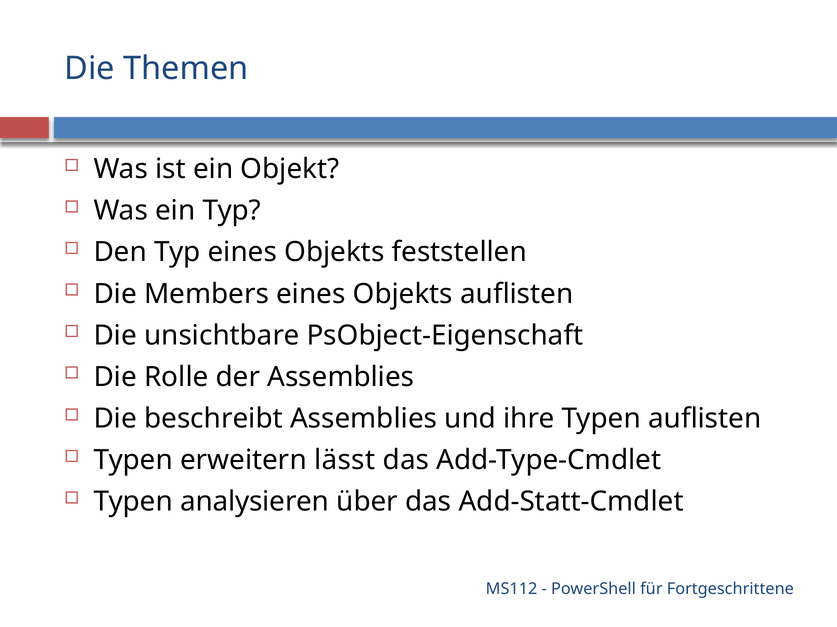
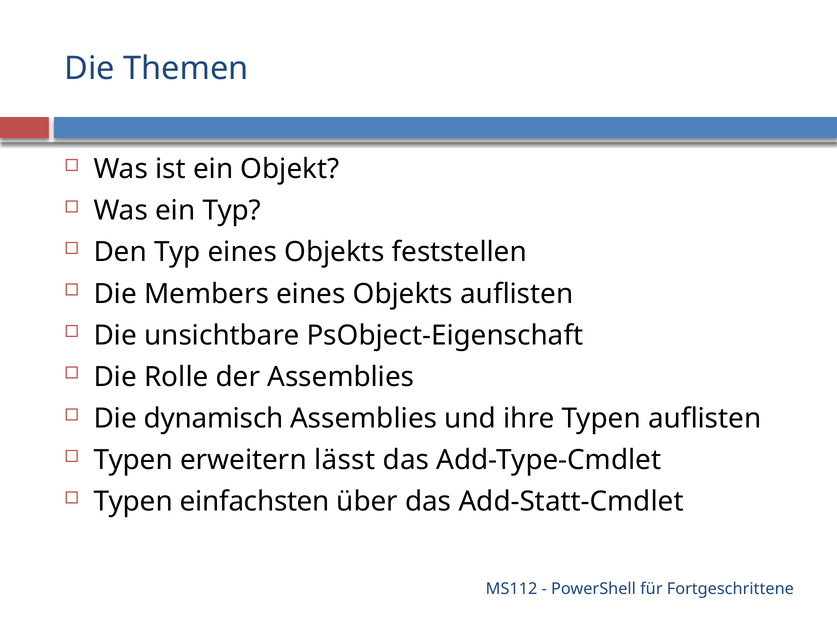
beschreibt: beschreibt -> dynamisch
analysieren: analysieren -> einfachsten
